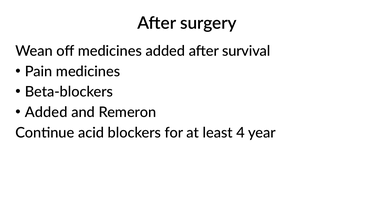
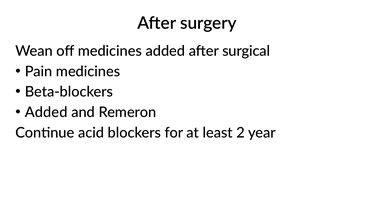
survival: survival -> surgical
4: 4 -> 2
